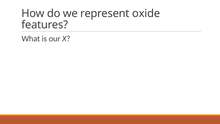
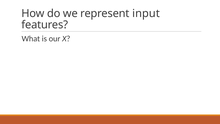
oxide: oxide -> input
